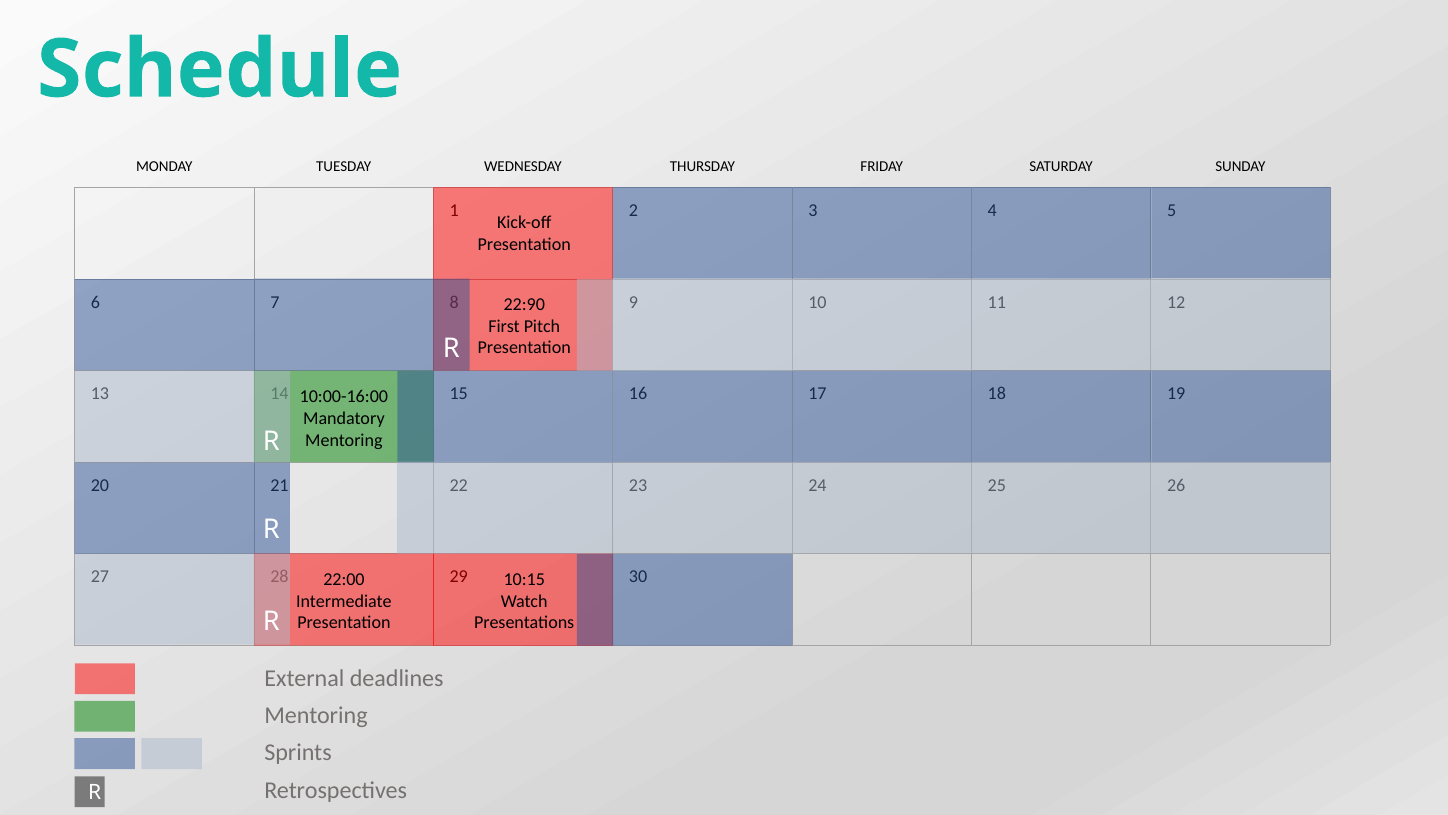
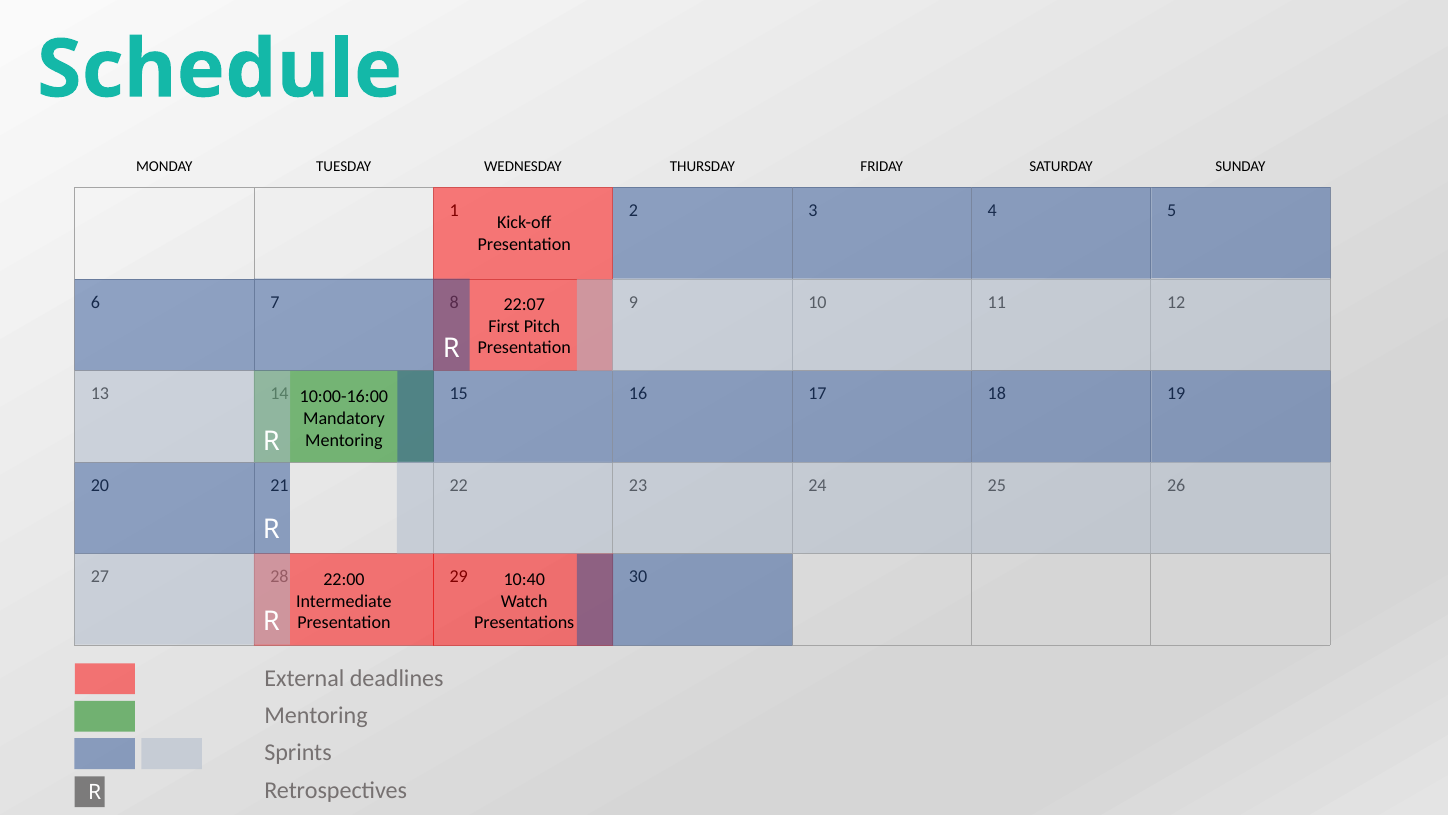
22:90: 22:90 -> 22:07
10:15: 10:15 -> 10:40
